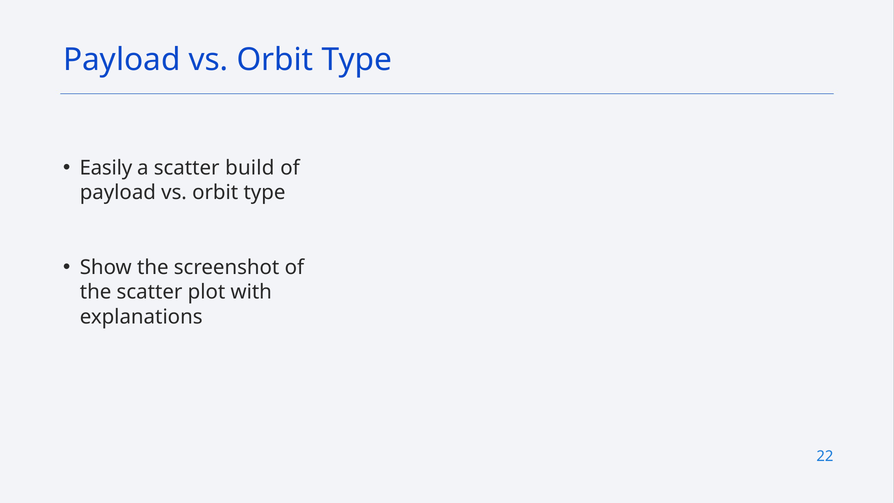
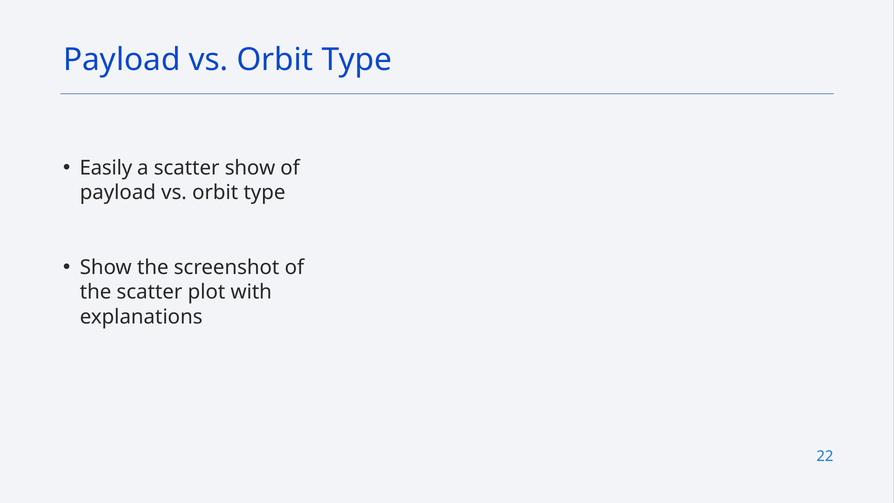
scatter build: build -> show
